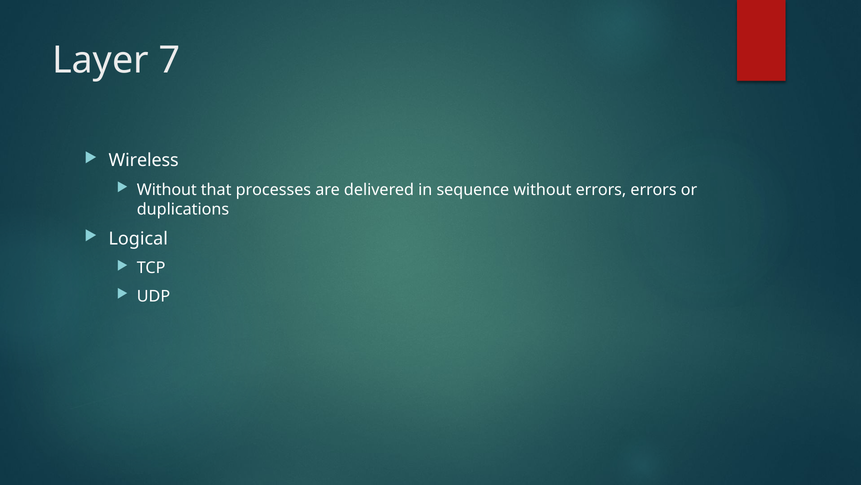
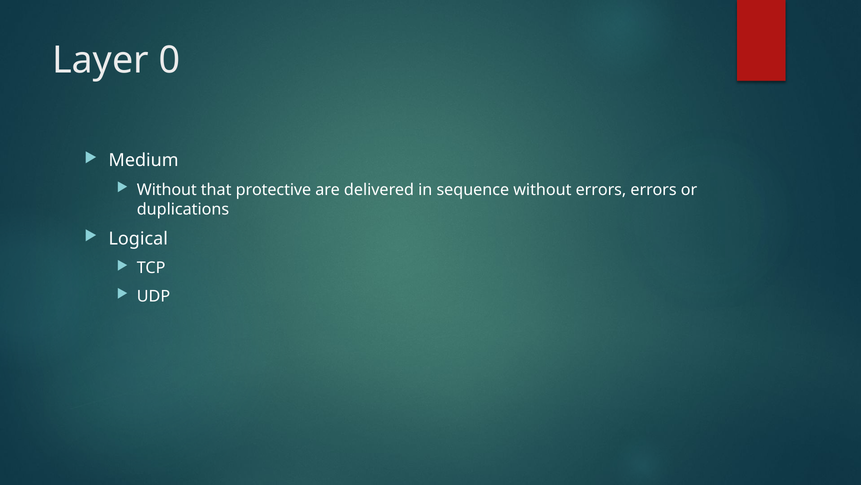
7: 7 -> 0
Wireless: Wireless -> Medium
processes: processes -> protective
